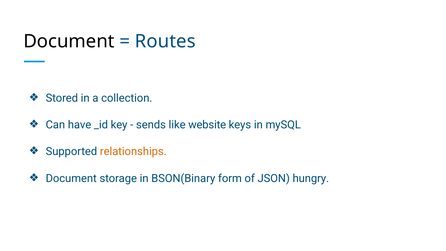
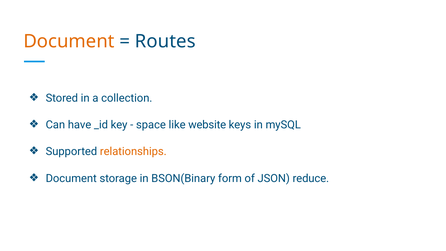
Document at (69, 41) colour: black -> orange
sends: sends -> space
hungry: hungry -> reduce
